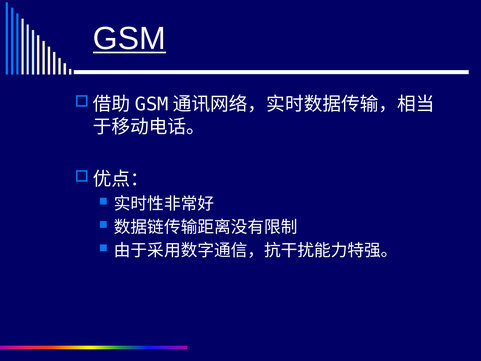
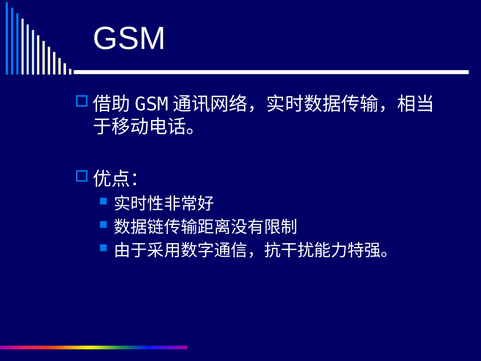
GSM underline: present -> none
